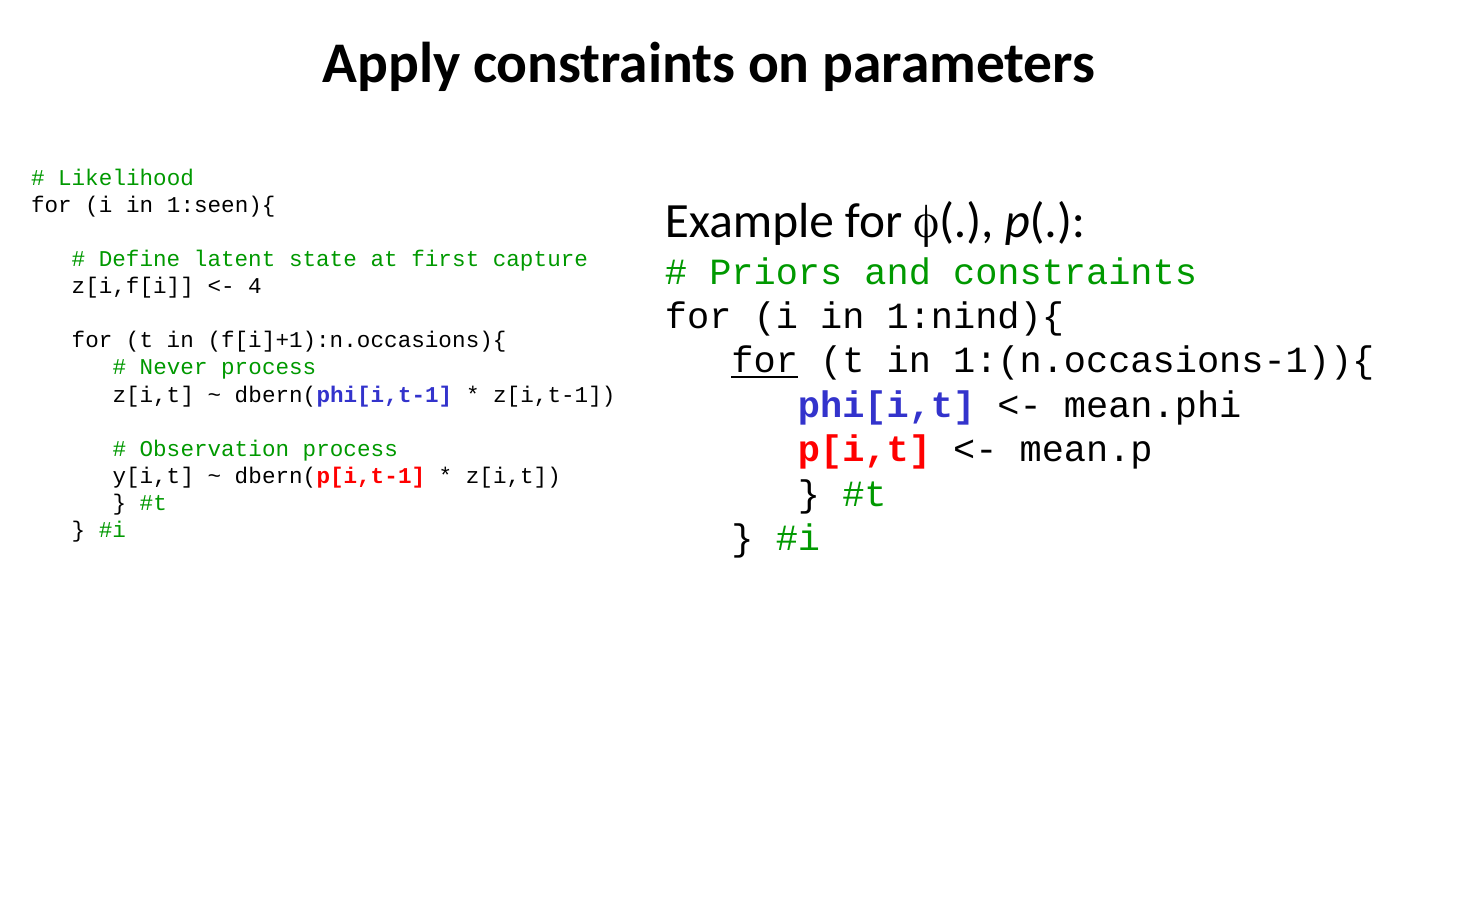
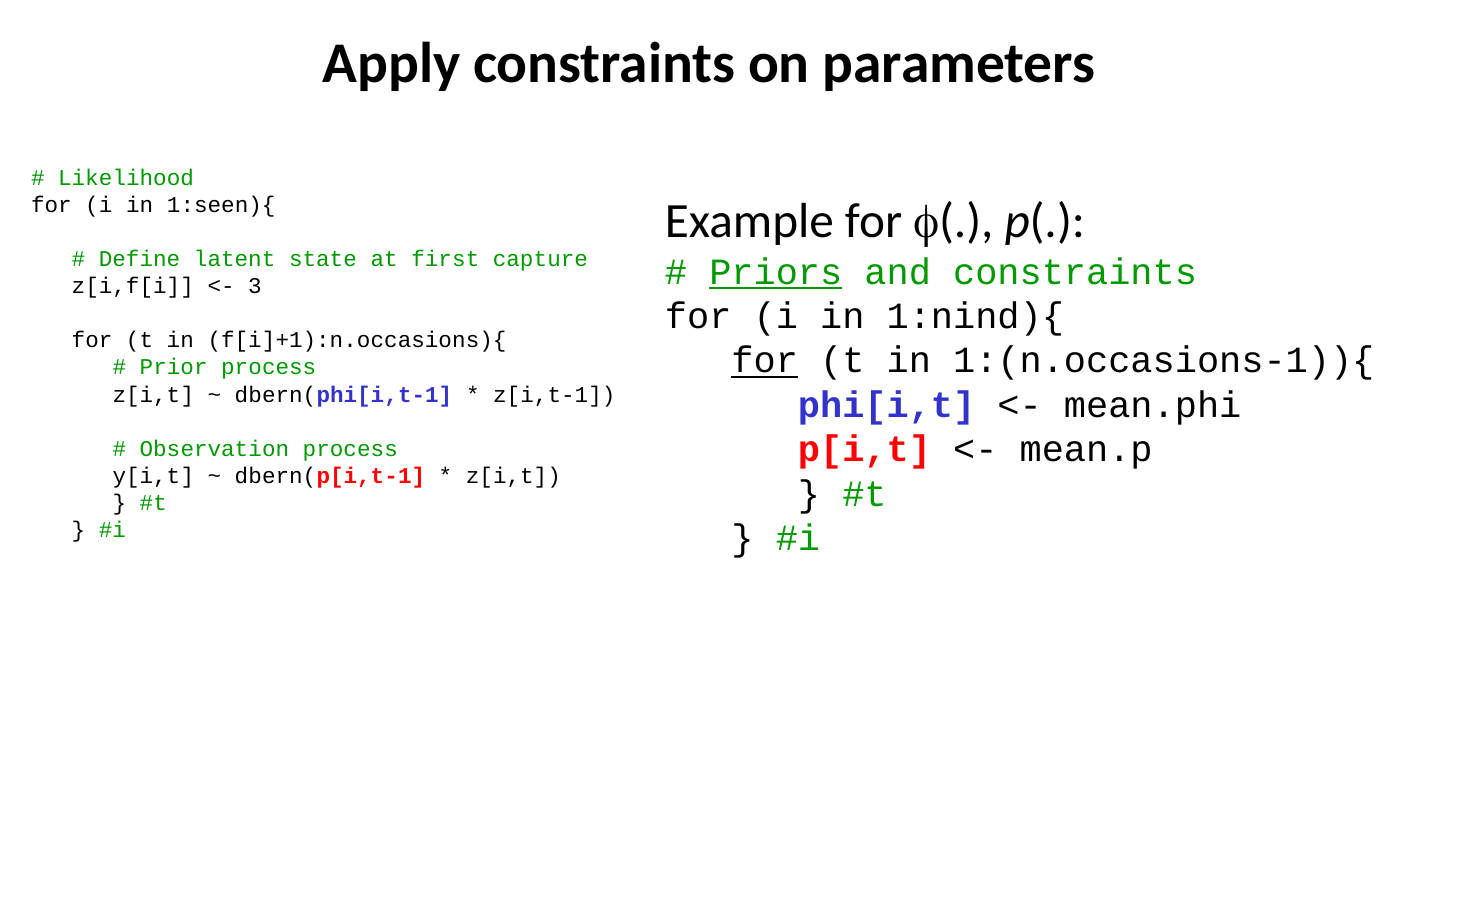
Priors underline: none -> present
4: 4 -> 3
Never: Never -> Prior
